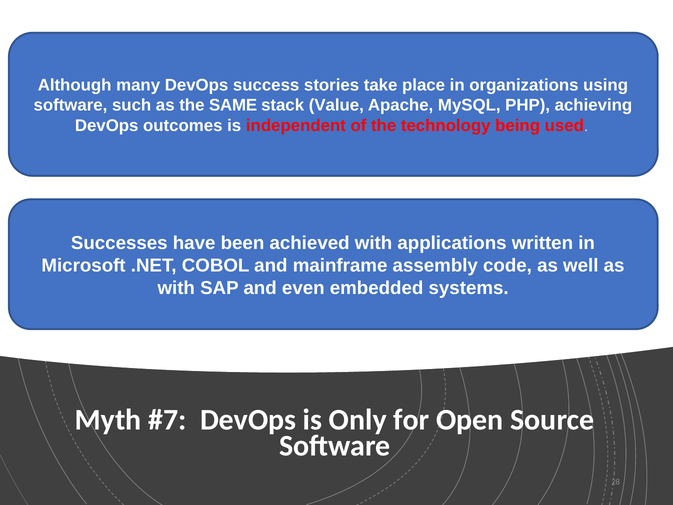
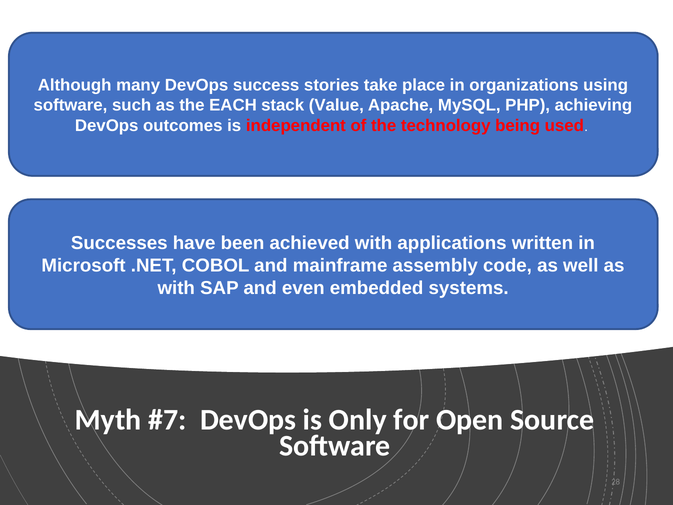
SAME: SAME -> EACH
